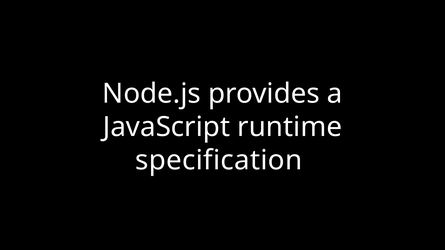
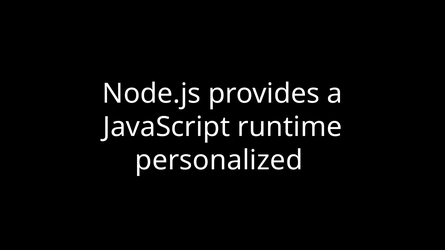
specification: specification -> personalized
